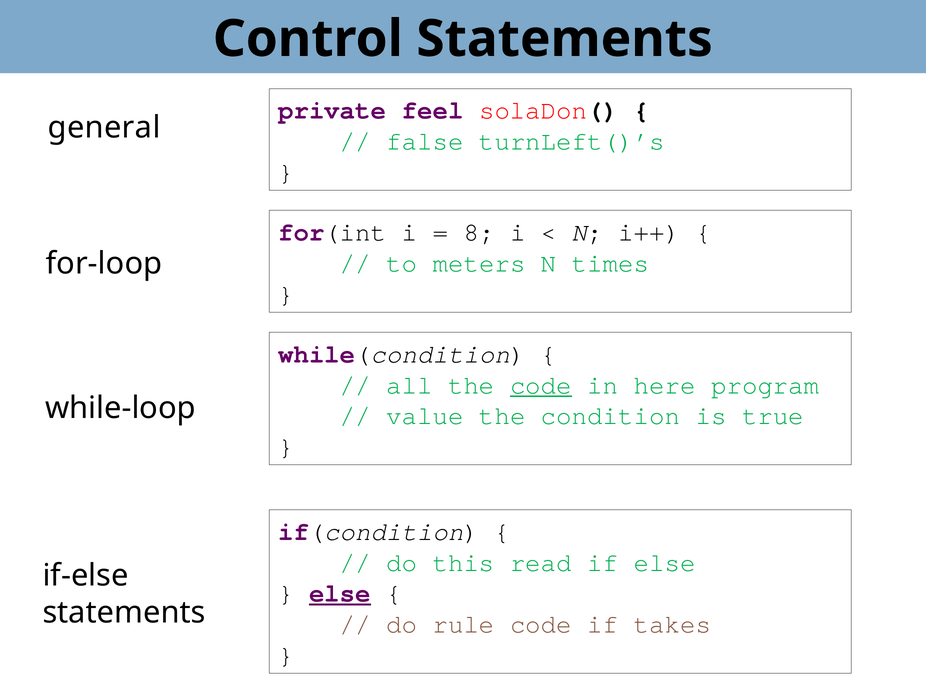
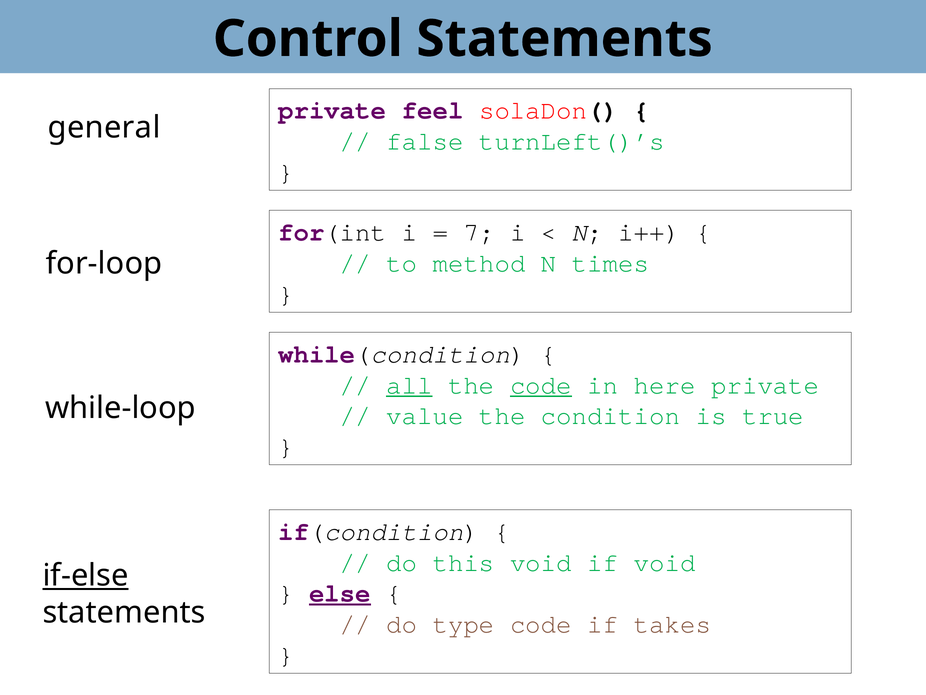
8: 8 -> 7
meters: meters -> method
all underline: none -> present
here program: program -> private
this read: read -> void
if else: else -> void
if-else underline: none -> present
rule: rule -> type
